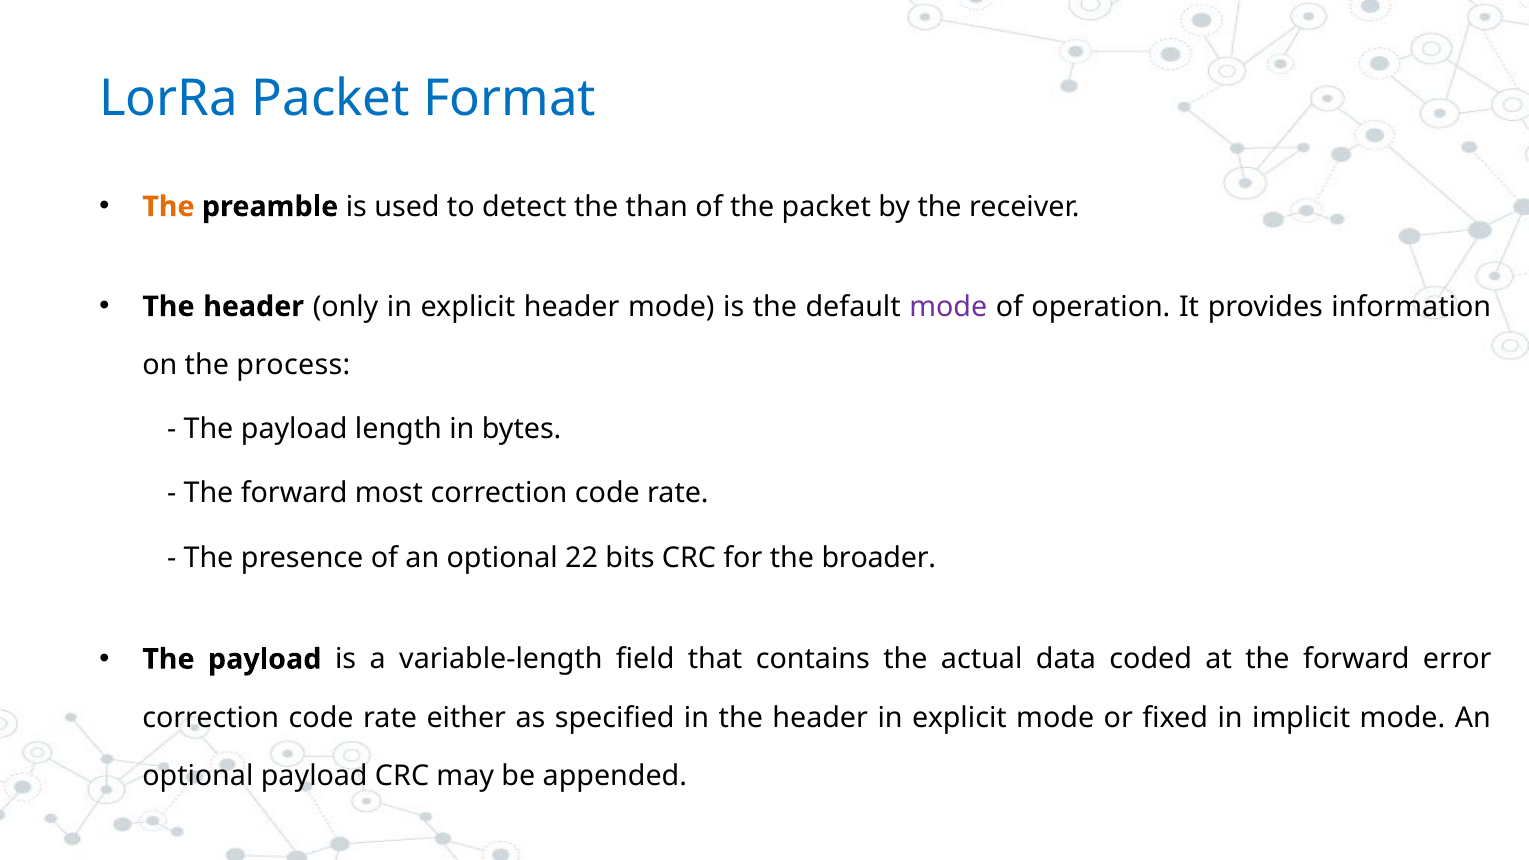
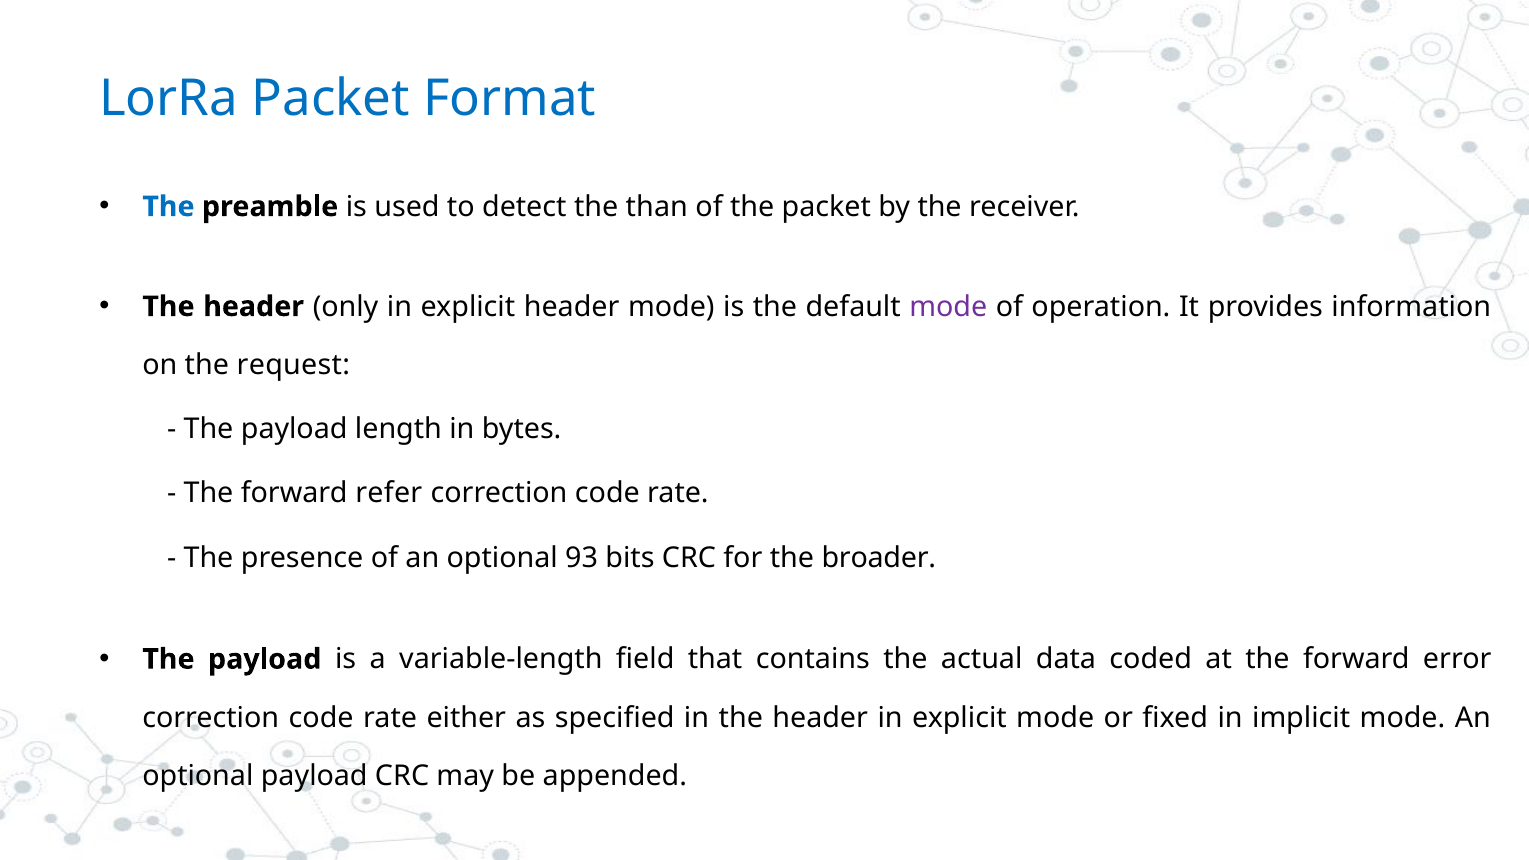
The at (168, 207) colour: orange -> blue
process: process -> request
most: most -> refer
22: 22 -> 93
